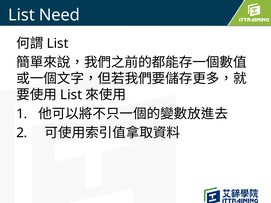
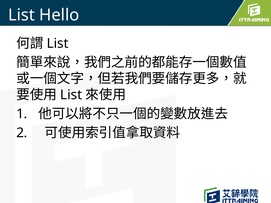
Need: Need -> Hello
